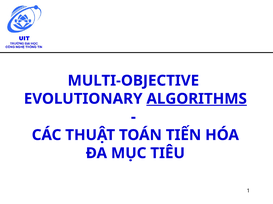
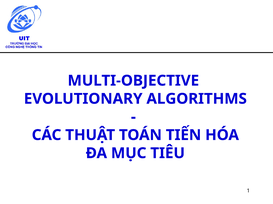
ALGORITHMS underline: present -> none
